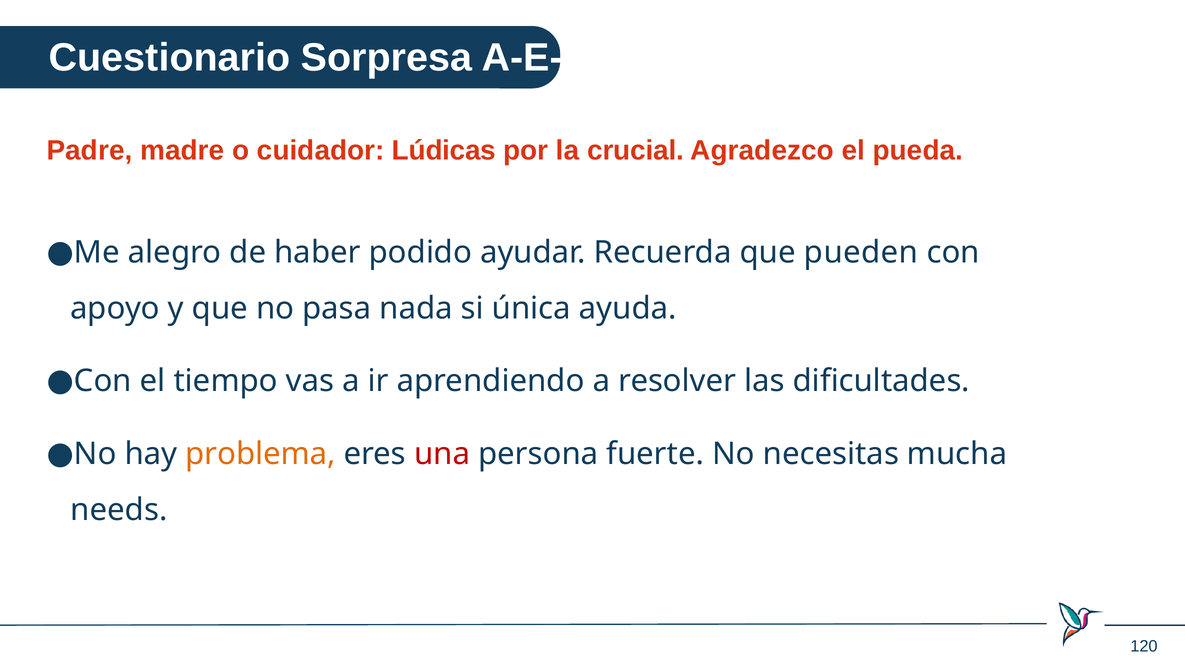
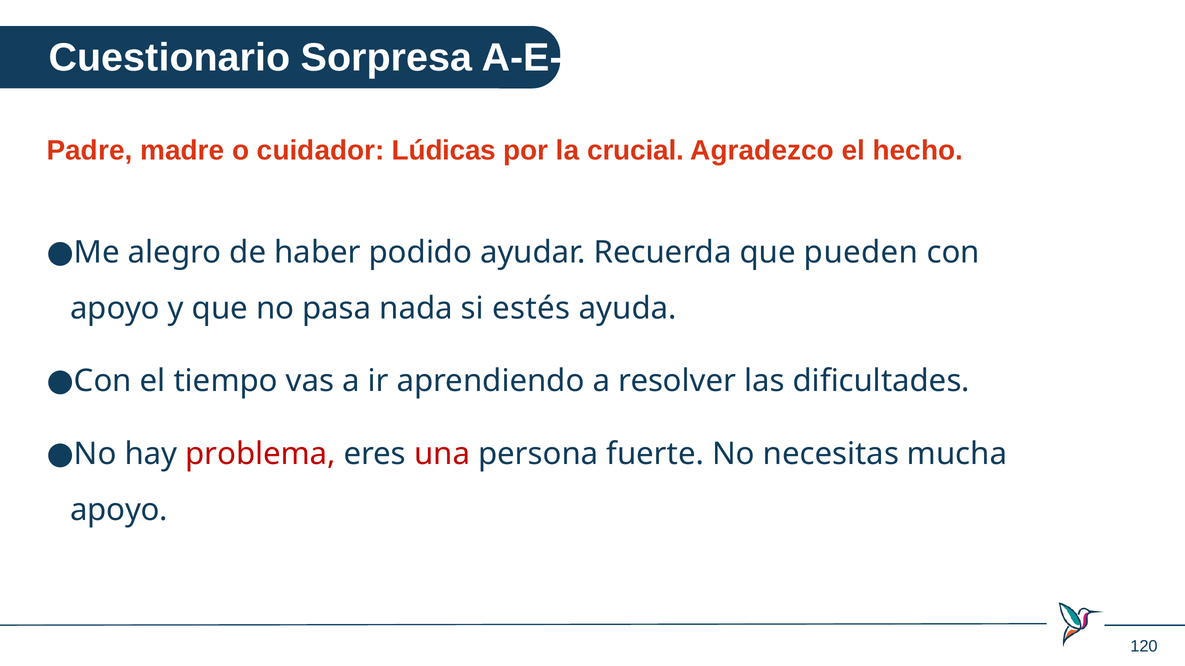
pueda: pueda -> hecho
única: única -> estés
problema colour: orange -> red
needs at (119, 510): needs -> apoyo
